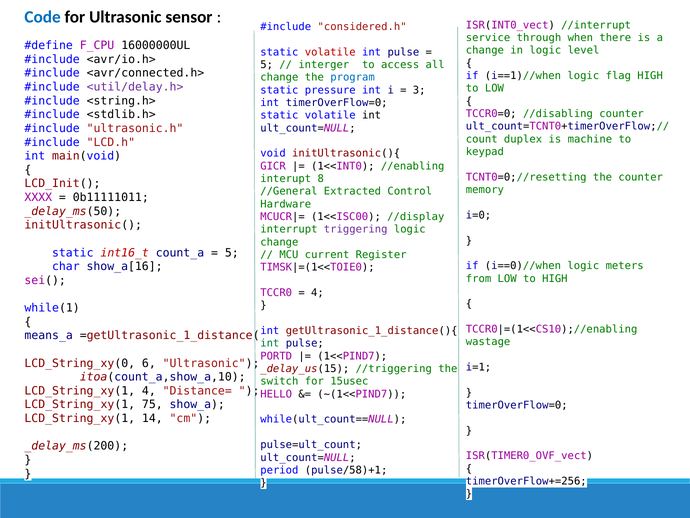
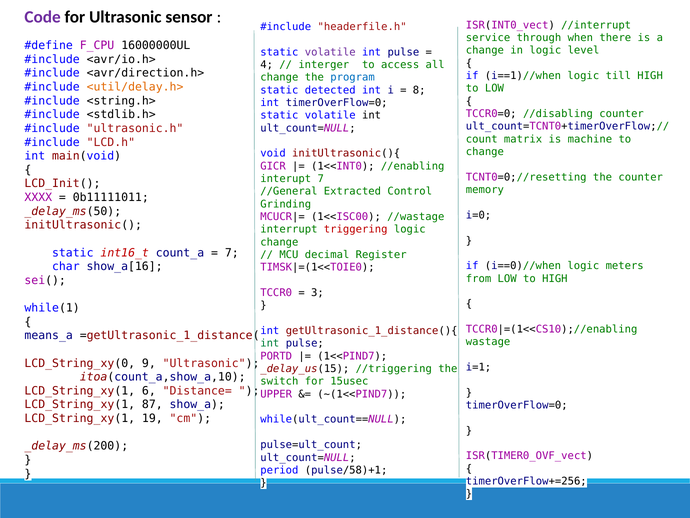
Code colour: blue -> purple
considered.h: considered.h -> headerfile.h
volatile at (330, 52) colour: red -> purple
5 at (267, 65): 5 -> 4
<avr/connected.h>: <avr/connected.h> -> <avr/direction.h>
flag: flag -> till
<util/delay.h> colour: purple -> orange
pressure: pressure -> detected
3: 3 -> 8
duplex: duplex -> matrix
keypad at (485, 152): keypad -> change
interupt 8: 8 -> 7
Hardware: Hardware -> Grinding
//display: //display -> //wastage
triggering colour: purple -> red
5 at (232, 253): 5 -> 7
current: current -> decimal
4 at (317, 293): 4 -> 3
6: 6 -> 9
LCD_String_xy(1 4: 4 -> 6
HELLO: HELLO -> UPPER
75: 75 -> 87
14: 14 -> 19
